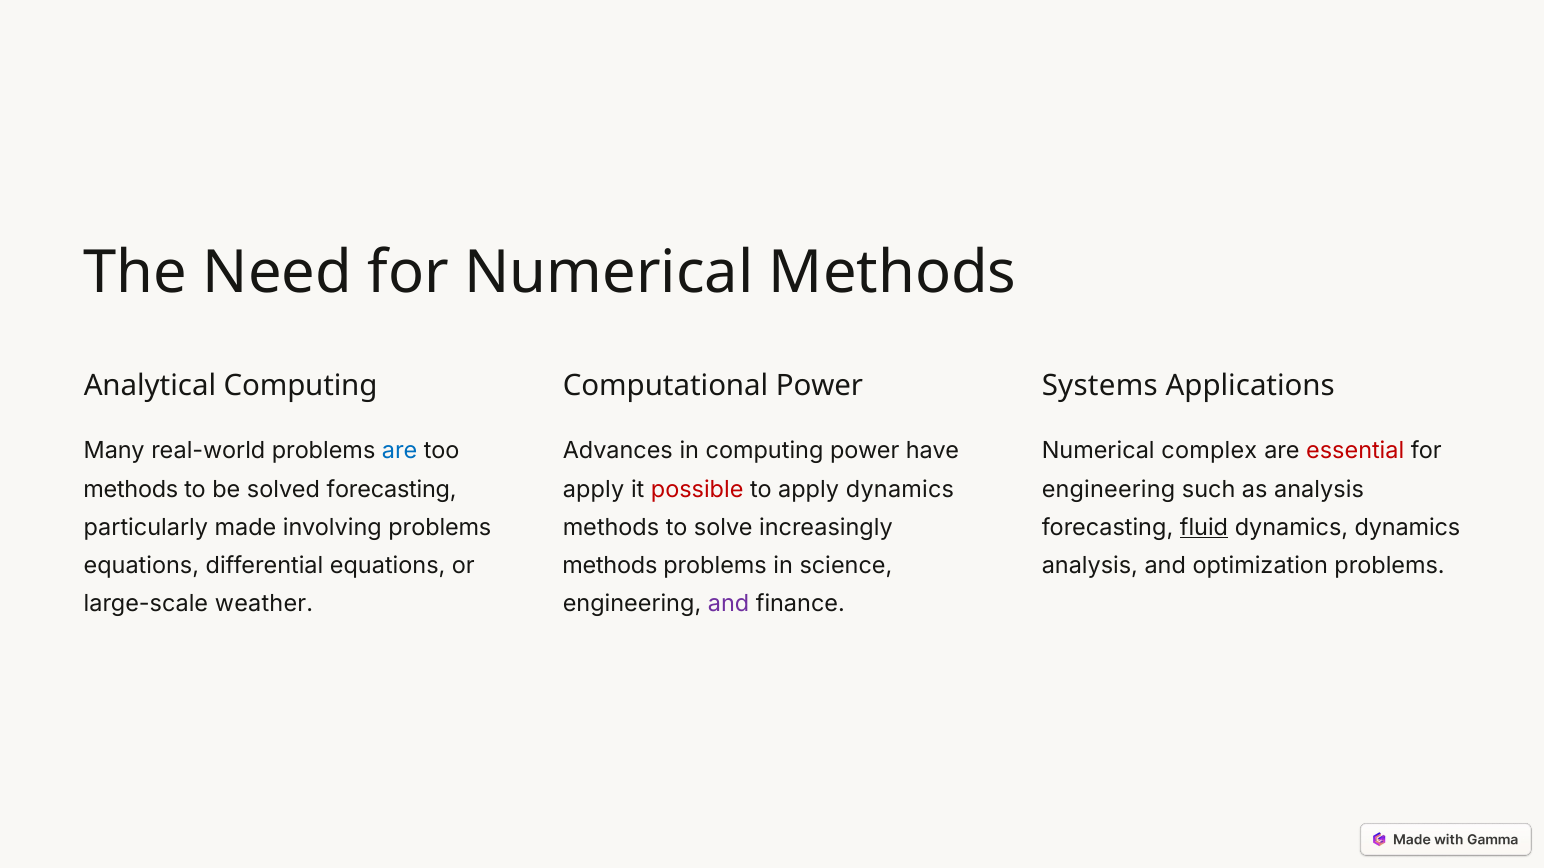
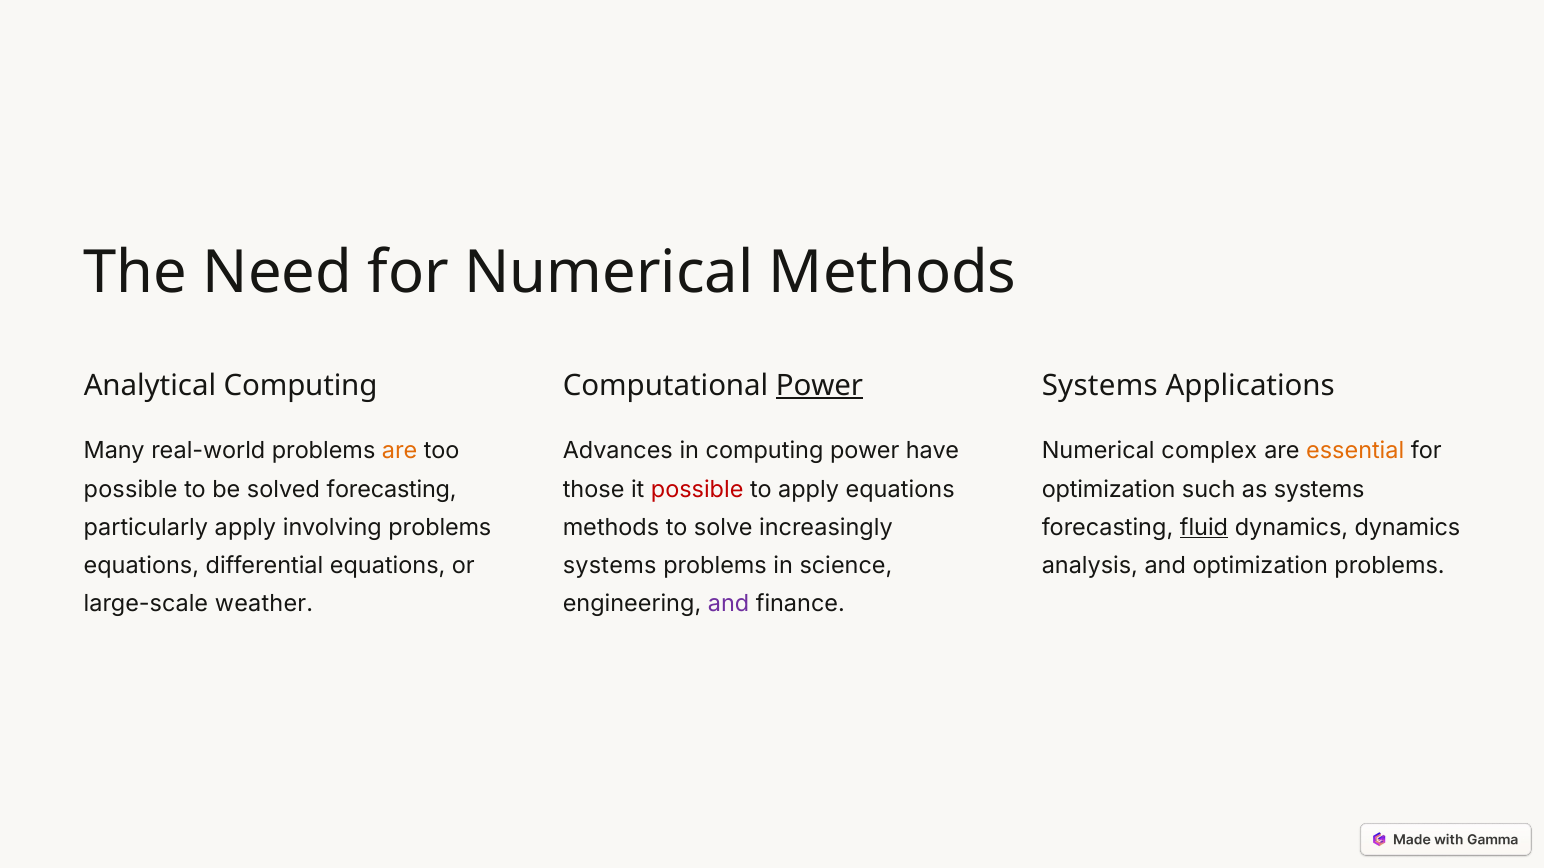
Power at (819, 386) underline: none -> present
are at (400, 451) colour: blue -> orange
essential colour: red -> orange
methods at (131, 490): methods -> possible
apply at (594, 490): apply -> those
apply dynamics: dynamics -> equations
engineering at (1108, 490): engineering -> optimization
as analysis: analysis -> systems
particularly made: made -> apply
methods at (610, 566): methods -> systems
